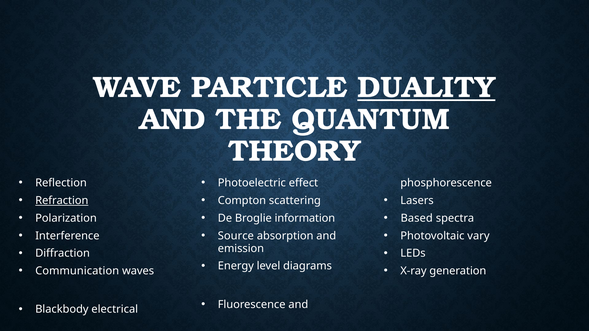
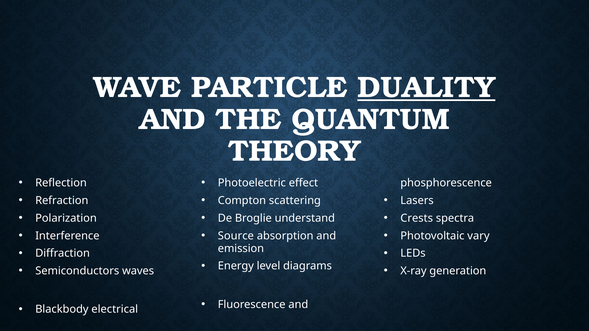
Refraction underline: present -> none
information: information -> understand
Based: Based -> Crests
Communication: Communication -> Semiconductors
